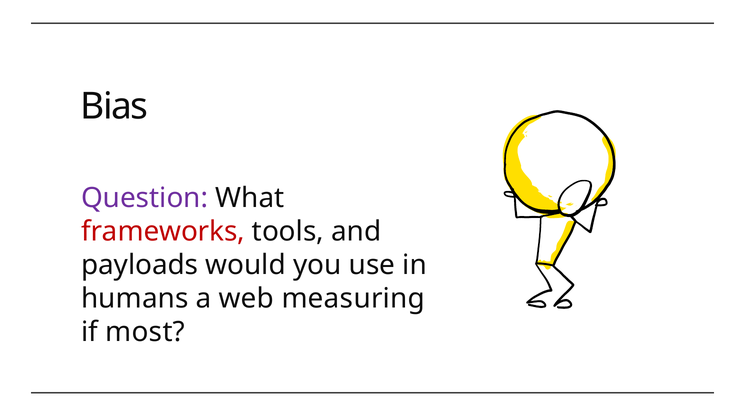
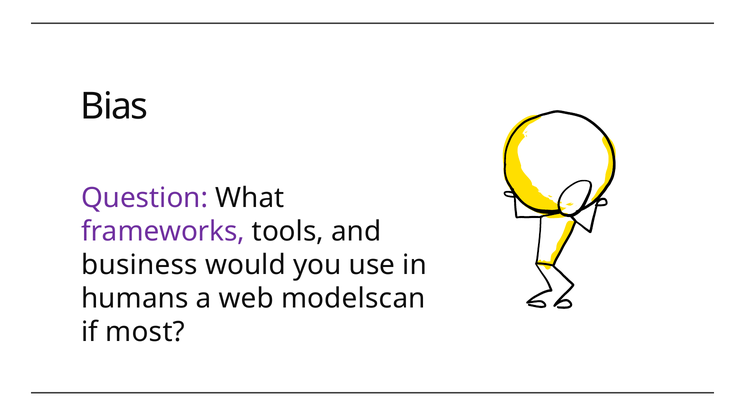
frameworks colour: red -> purple
payloads: payloads -> business
measuring: measuring -> modelscan
